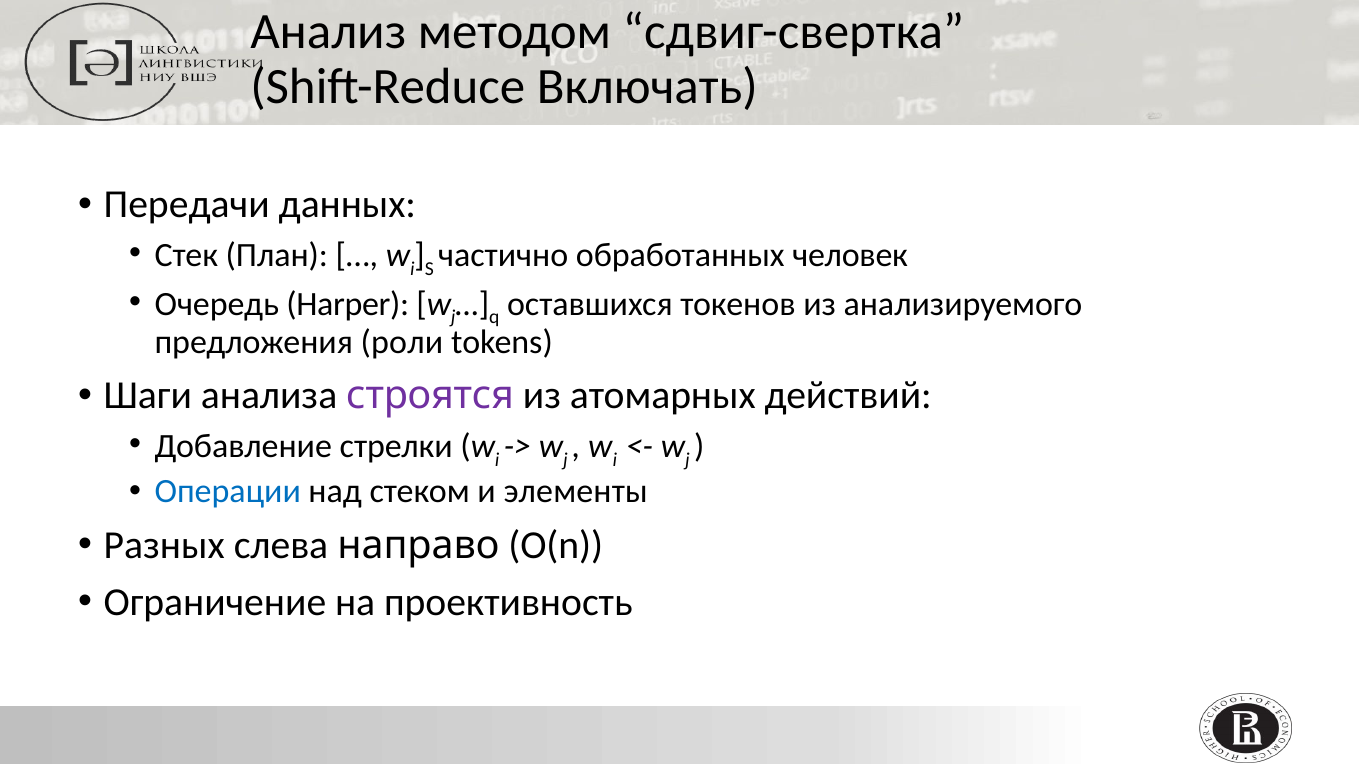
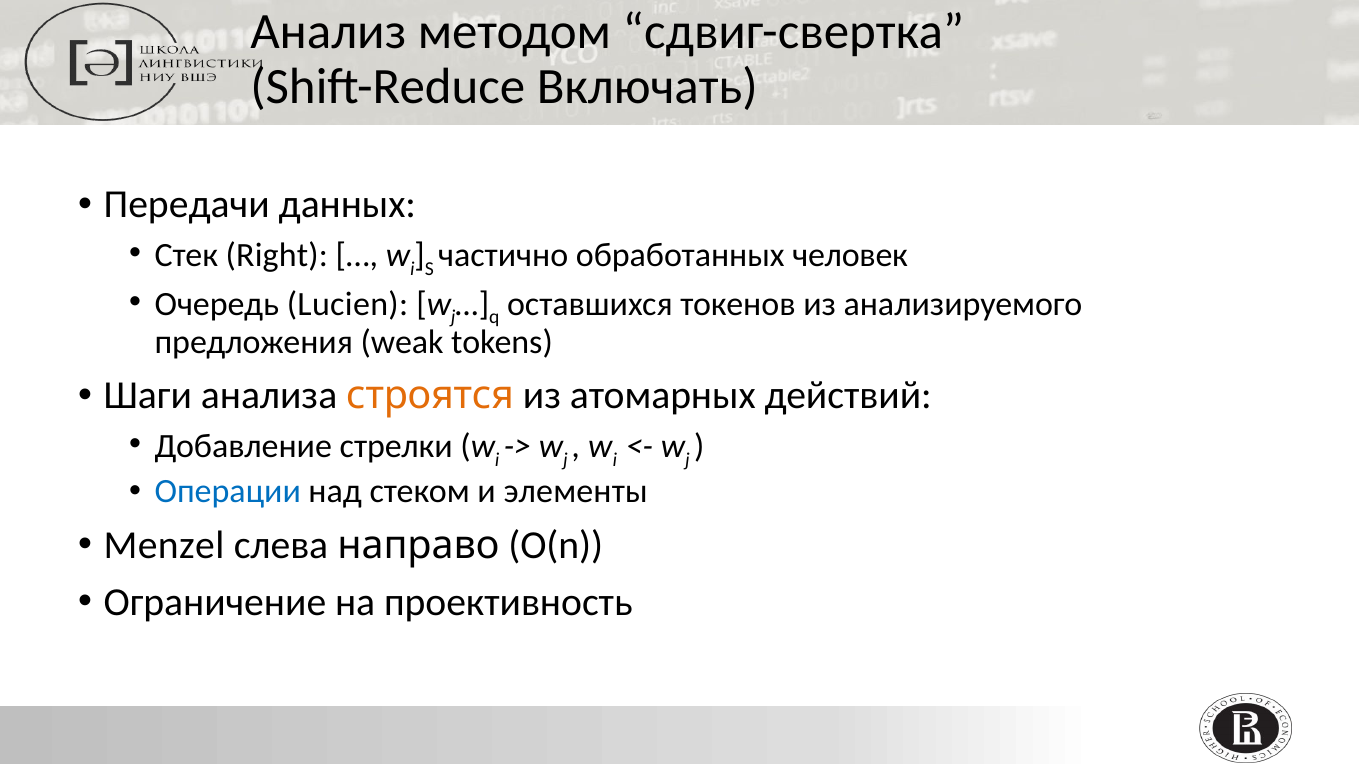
План: План -> Right
Harper: Harper -> Lucien
роли: роли -> weak
строятся colour: purple -> orange
Разных: Разных -> Menzel
